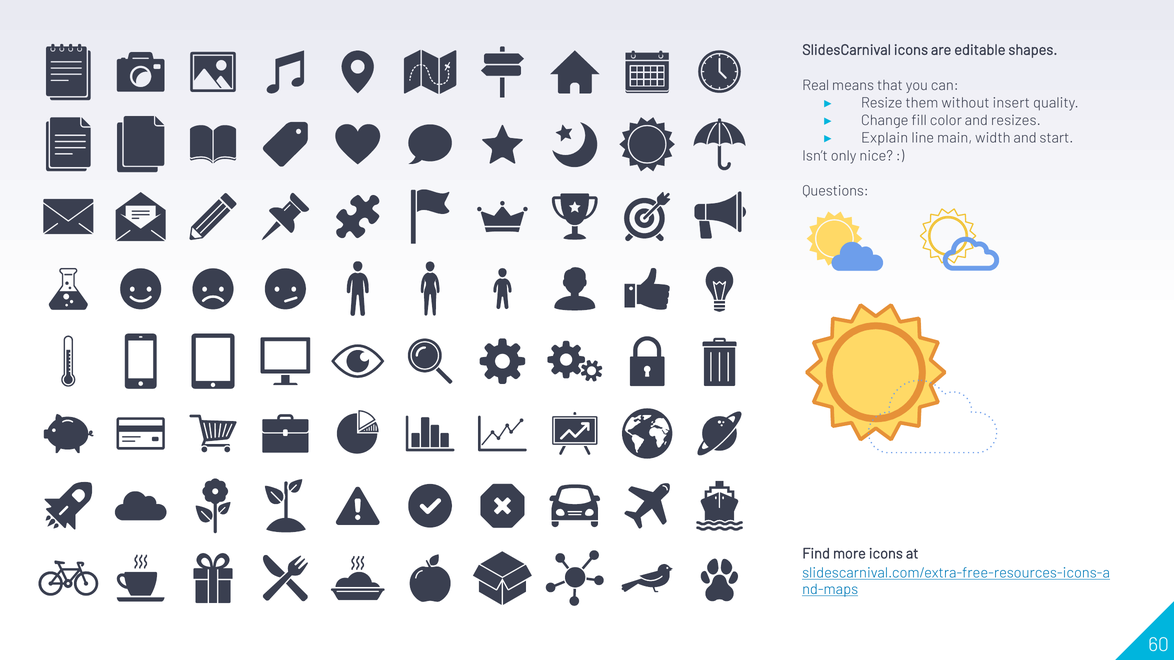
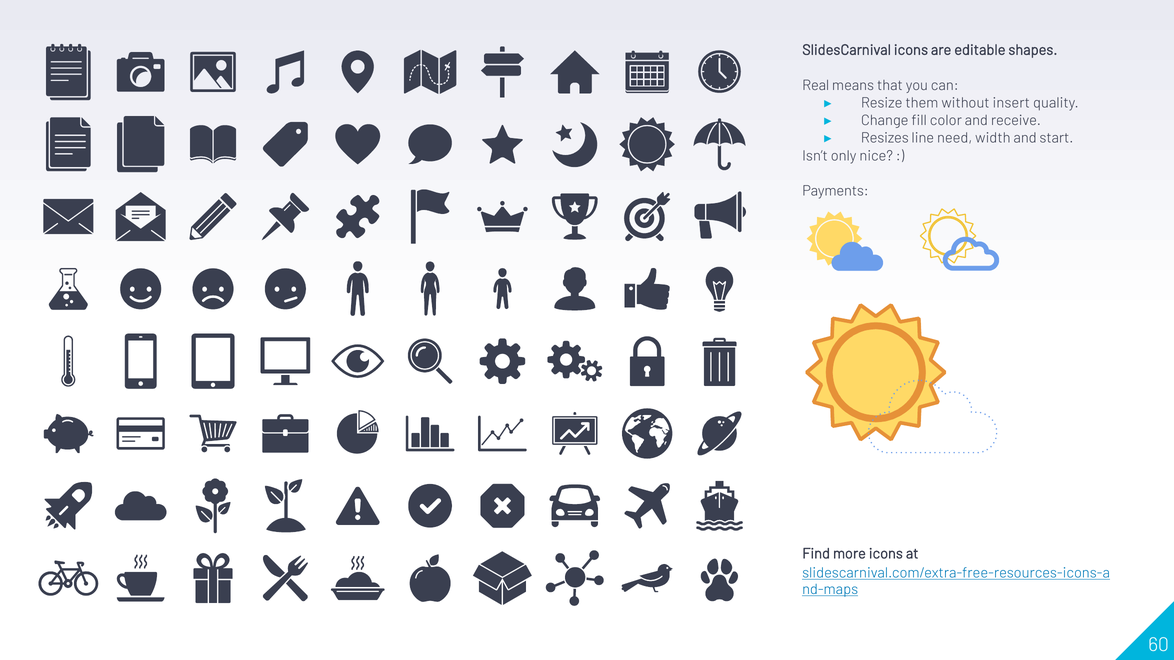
resizes: resizes -> receive
Explain: Explain -> Resizes
main: main -> need
Questions: Questions -> Payments
